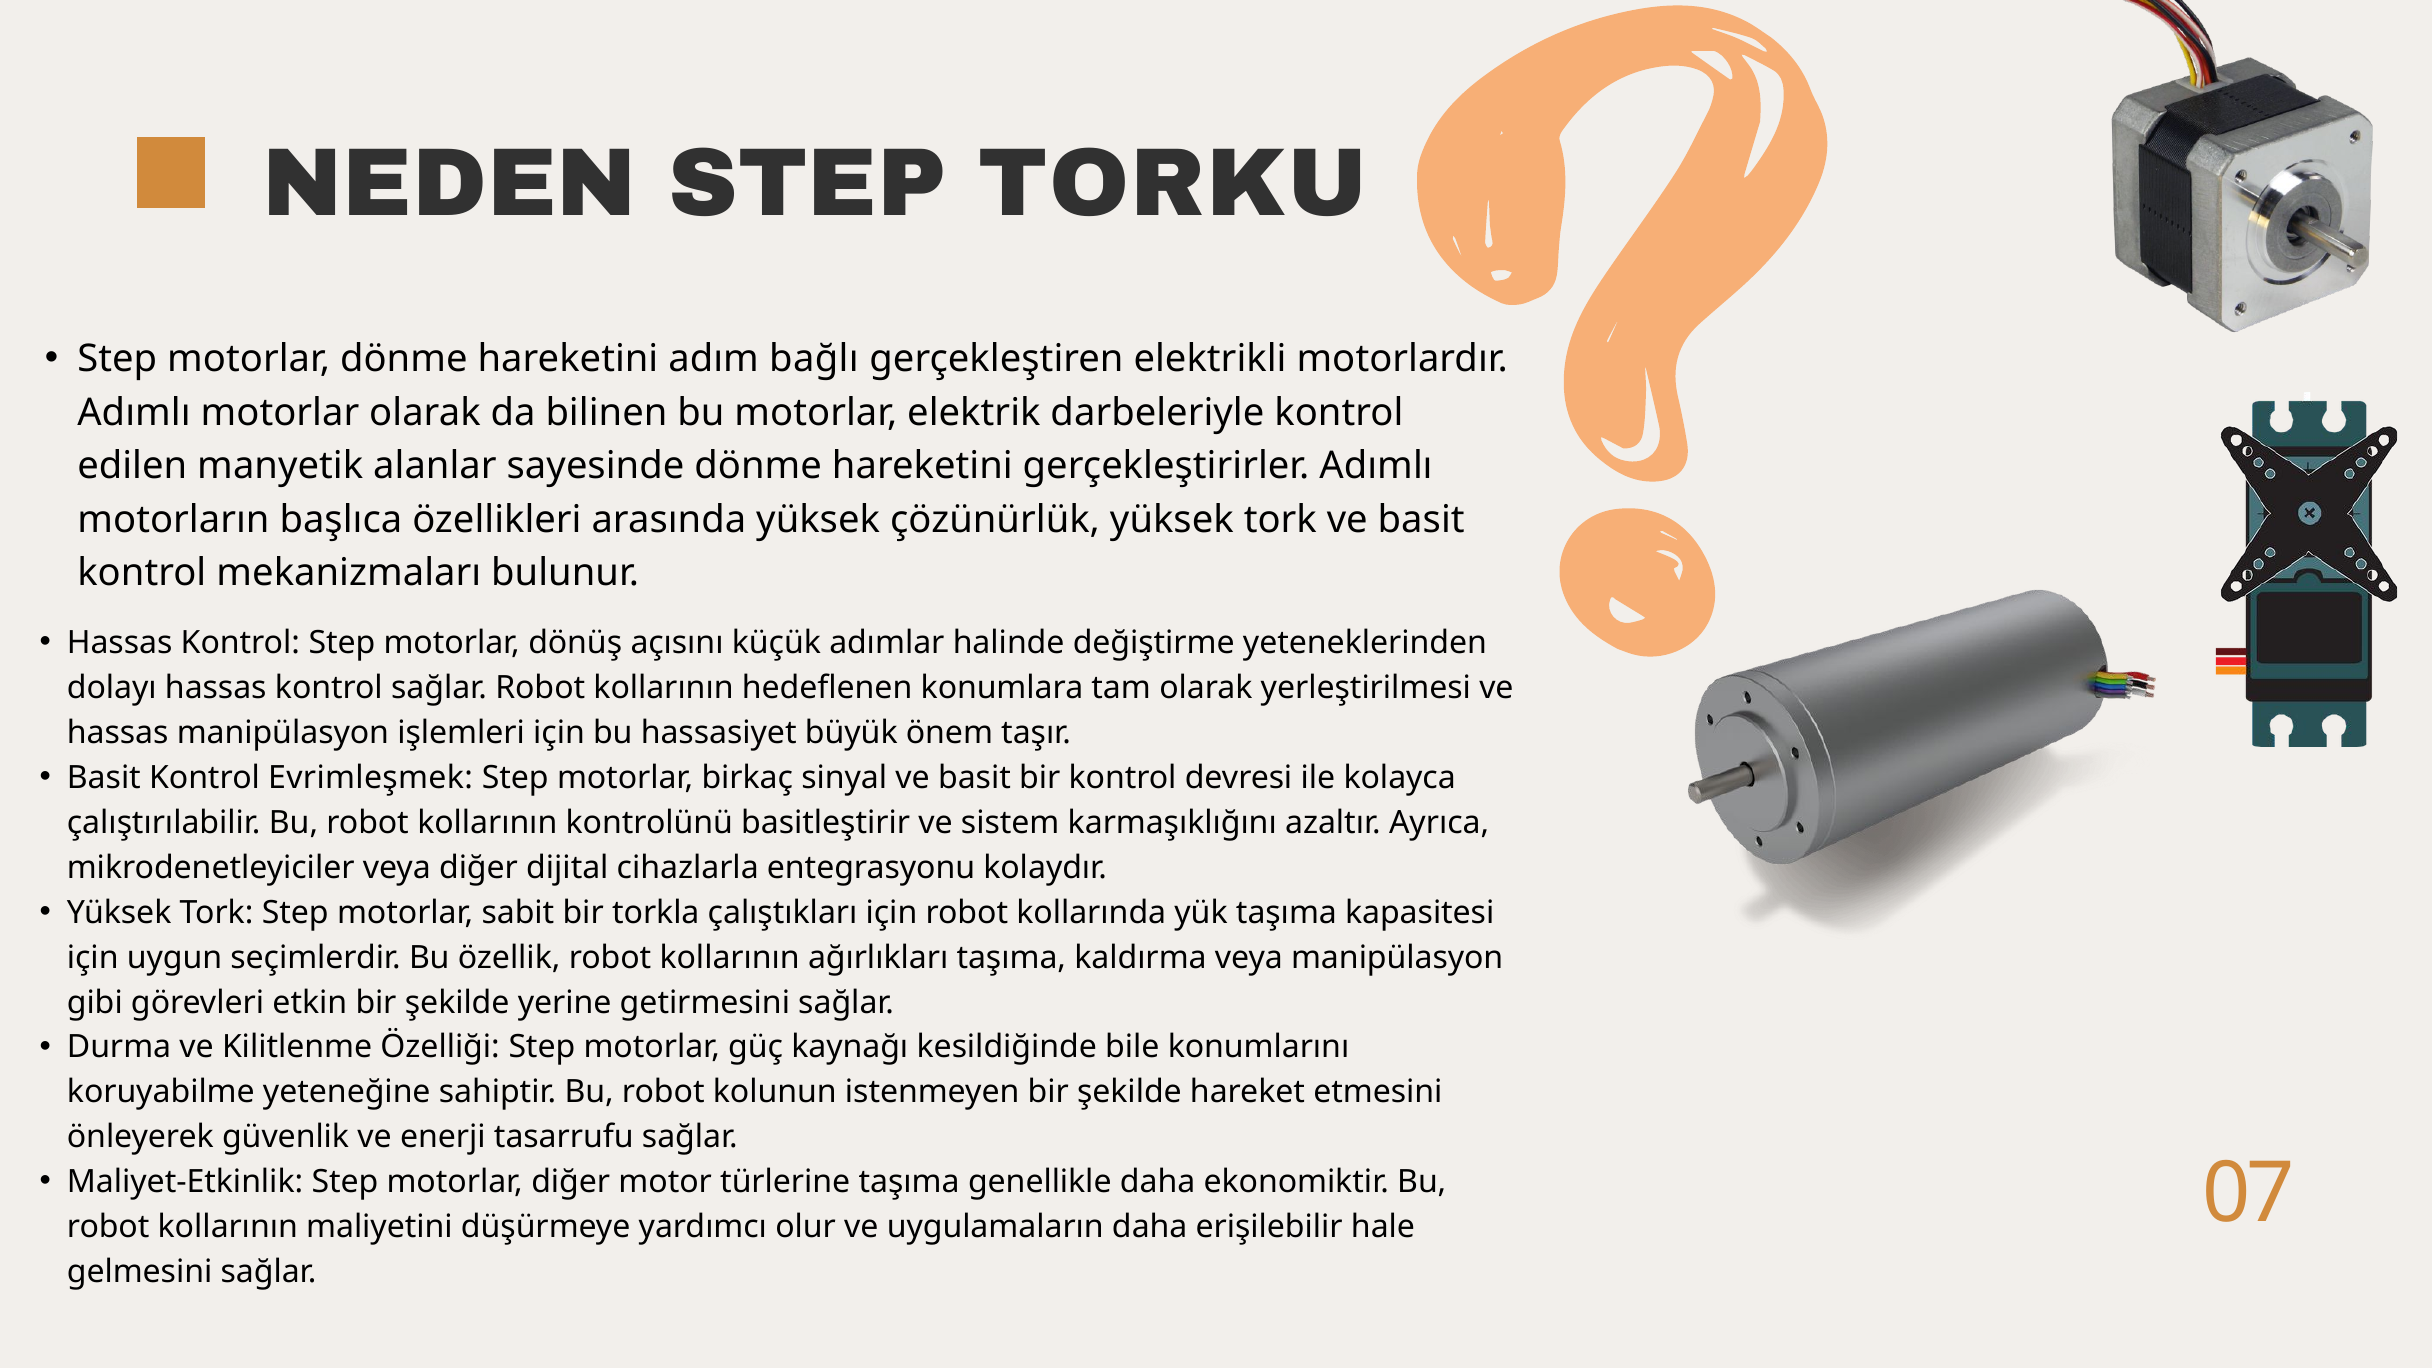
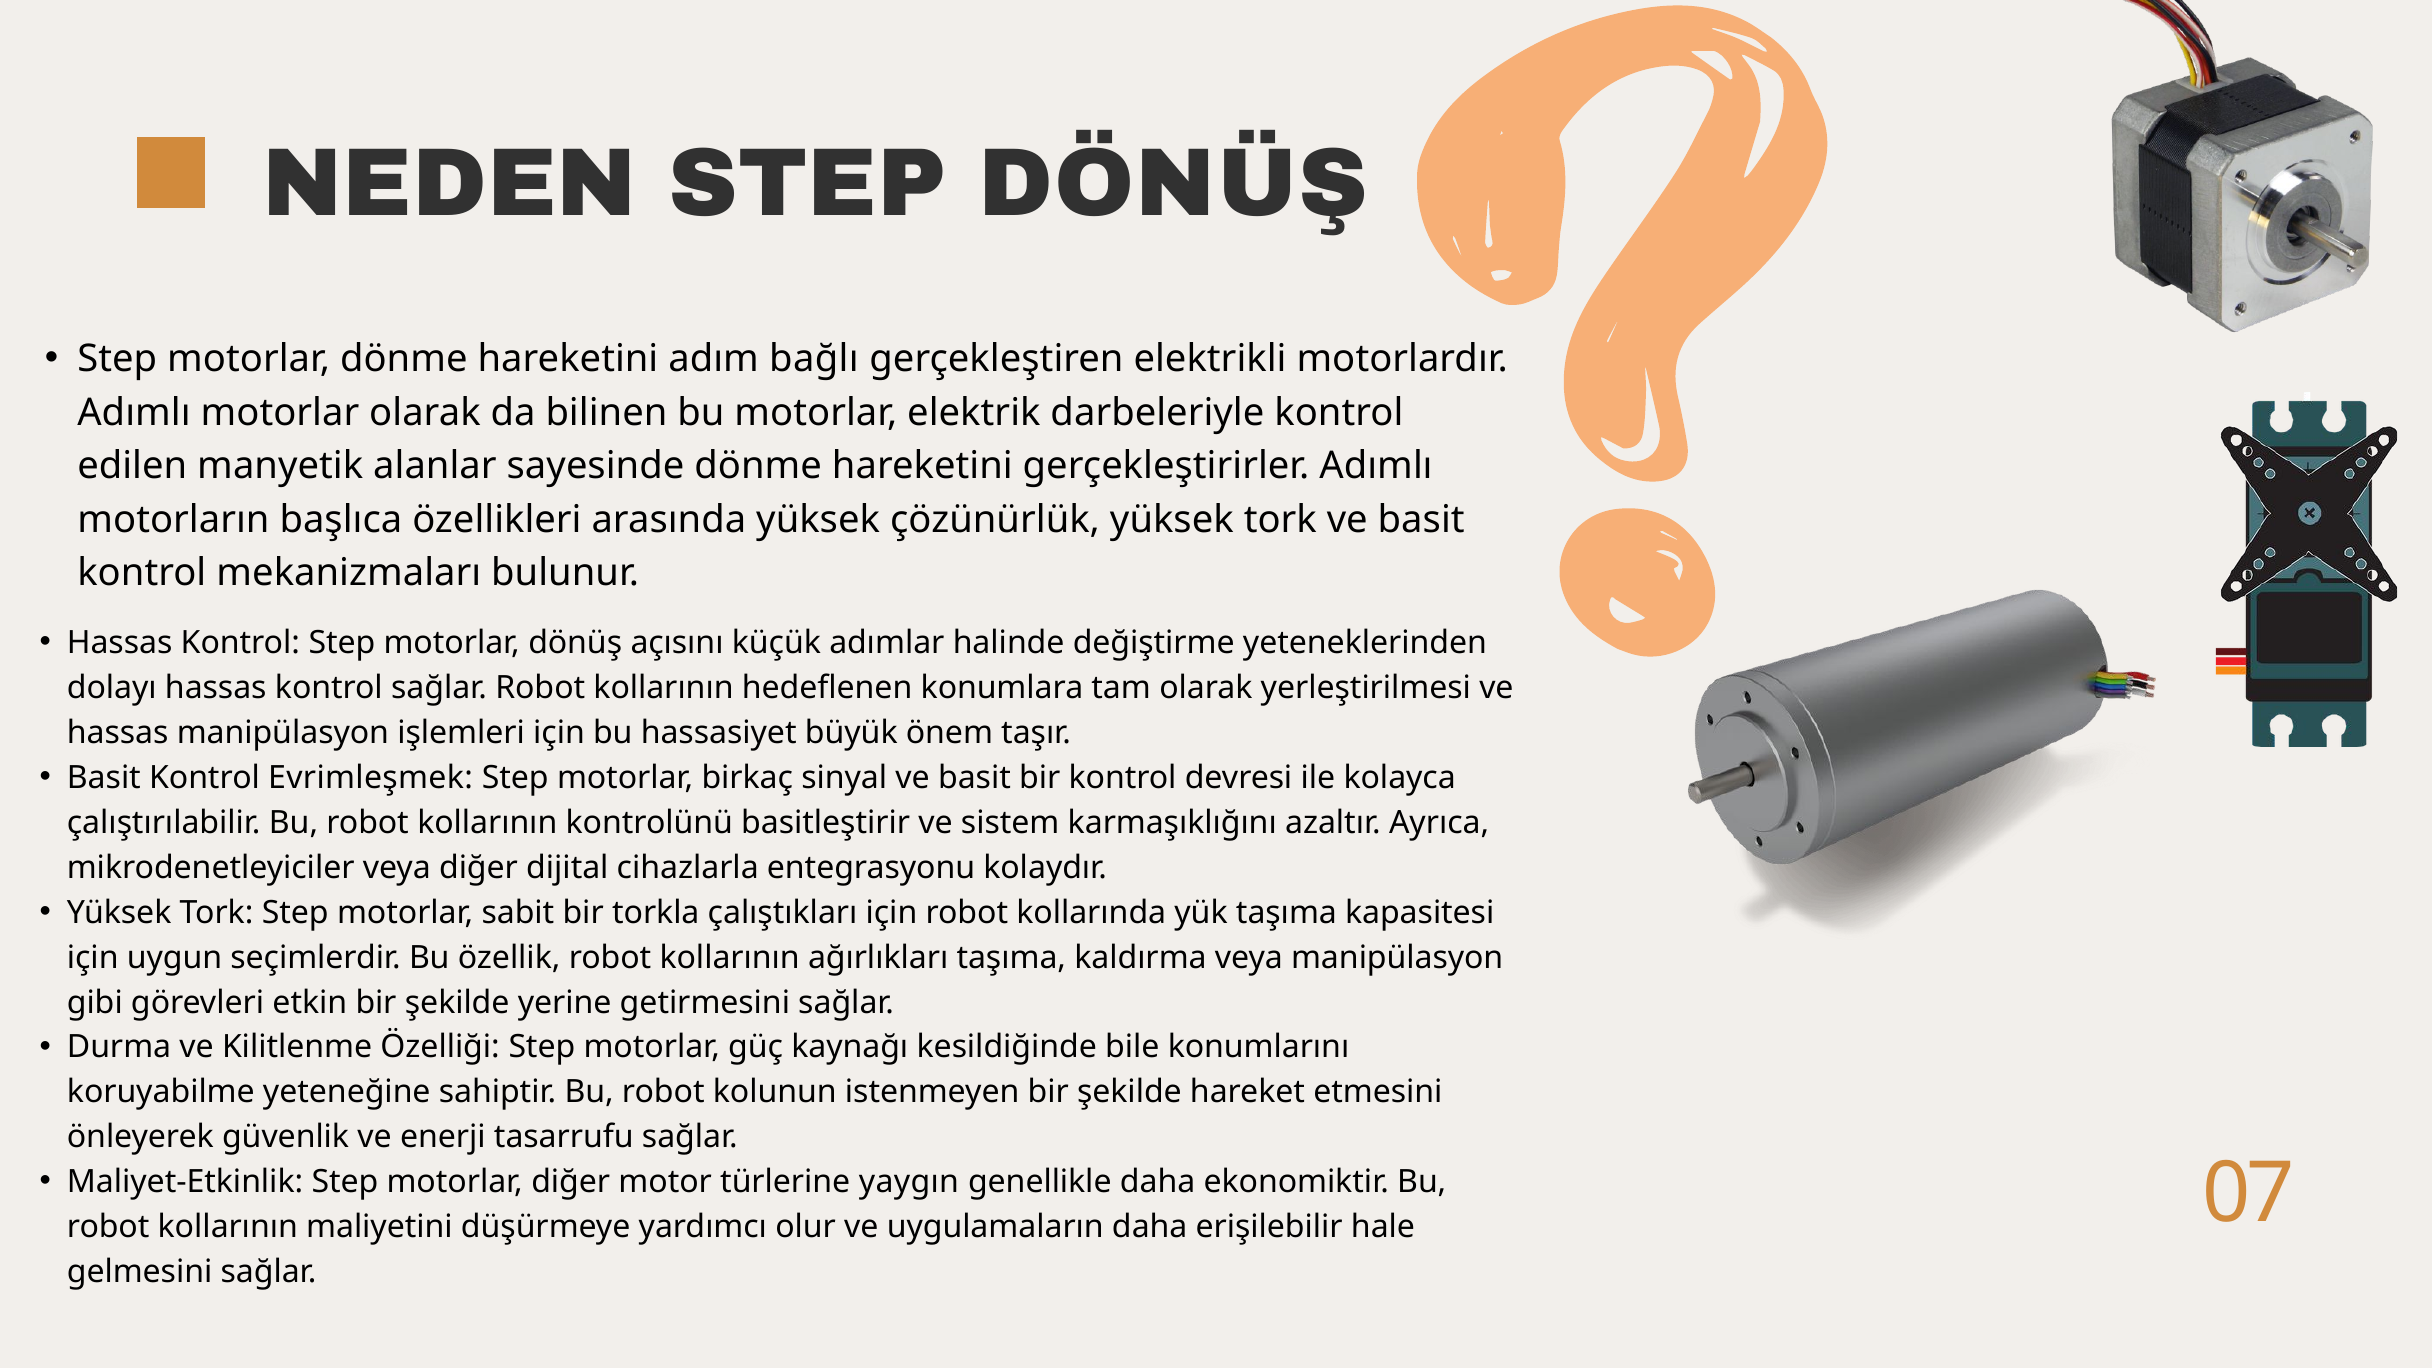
STEP TORKU: TORKU -> DÖNÜŞ
türlerine taşıma: taşıma -> yaygın
